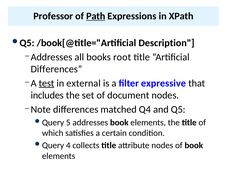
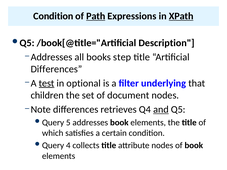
Professor at (53, 16): Professor -> Condition
XPath underline: none -> present
root: root -> step
external: external -> optional
expressive: expressive -> underlying
includes: includes -> children
matched: matched -> retrieves
and underline: none -> present
